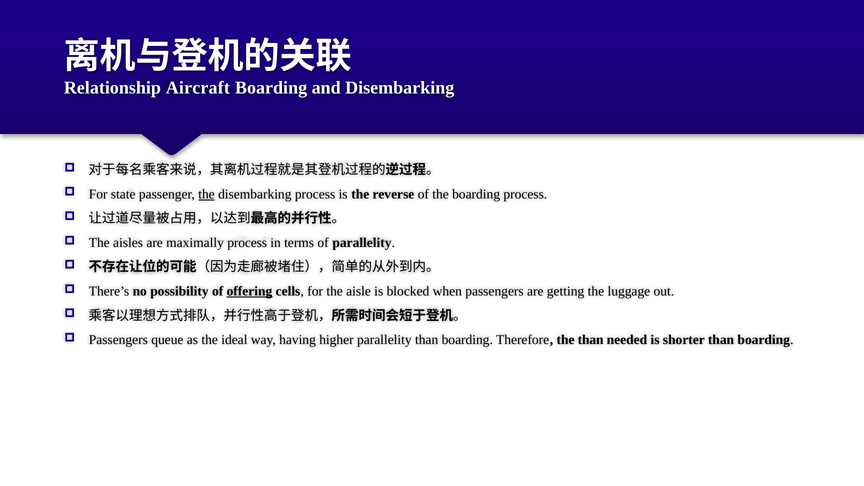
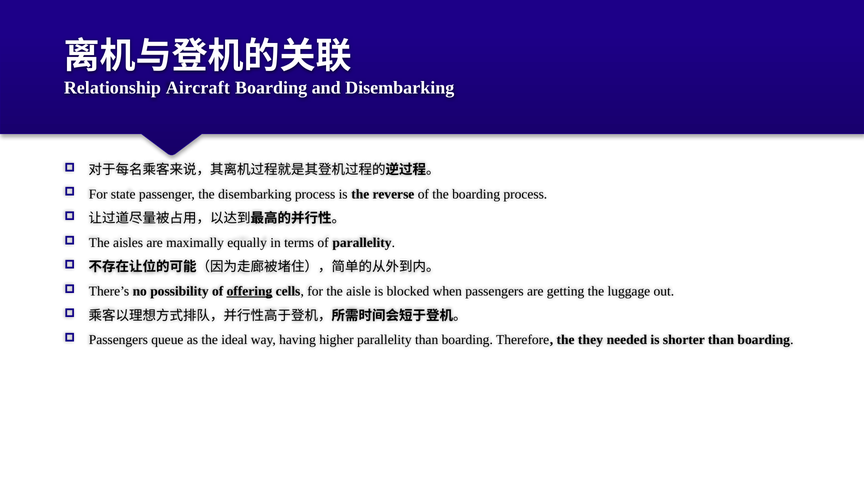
the at (206, 194) underline: present -> none
maximally process: process -> equally
the than: than -> they
